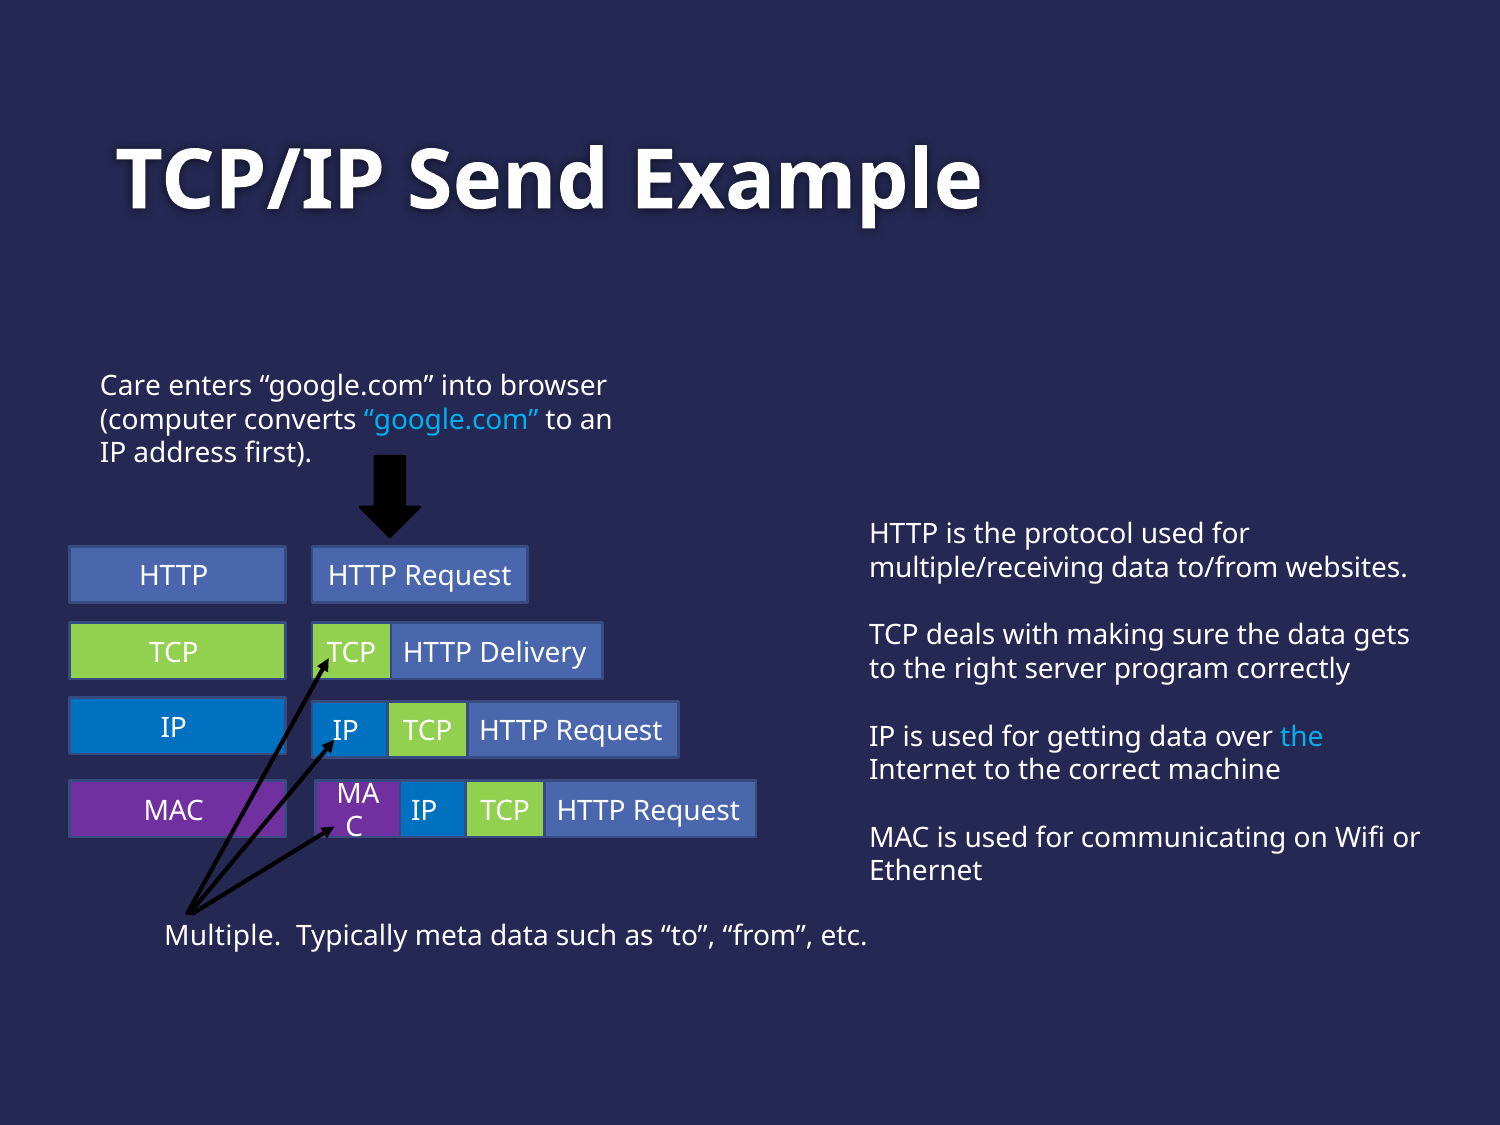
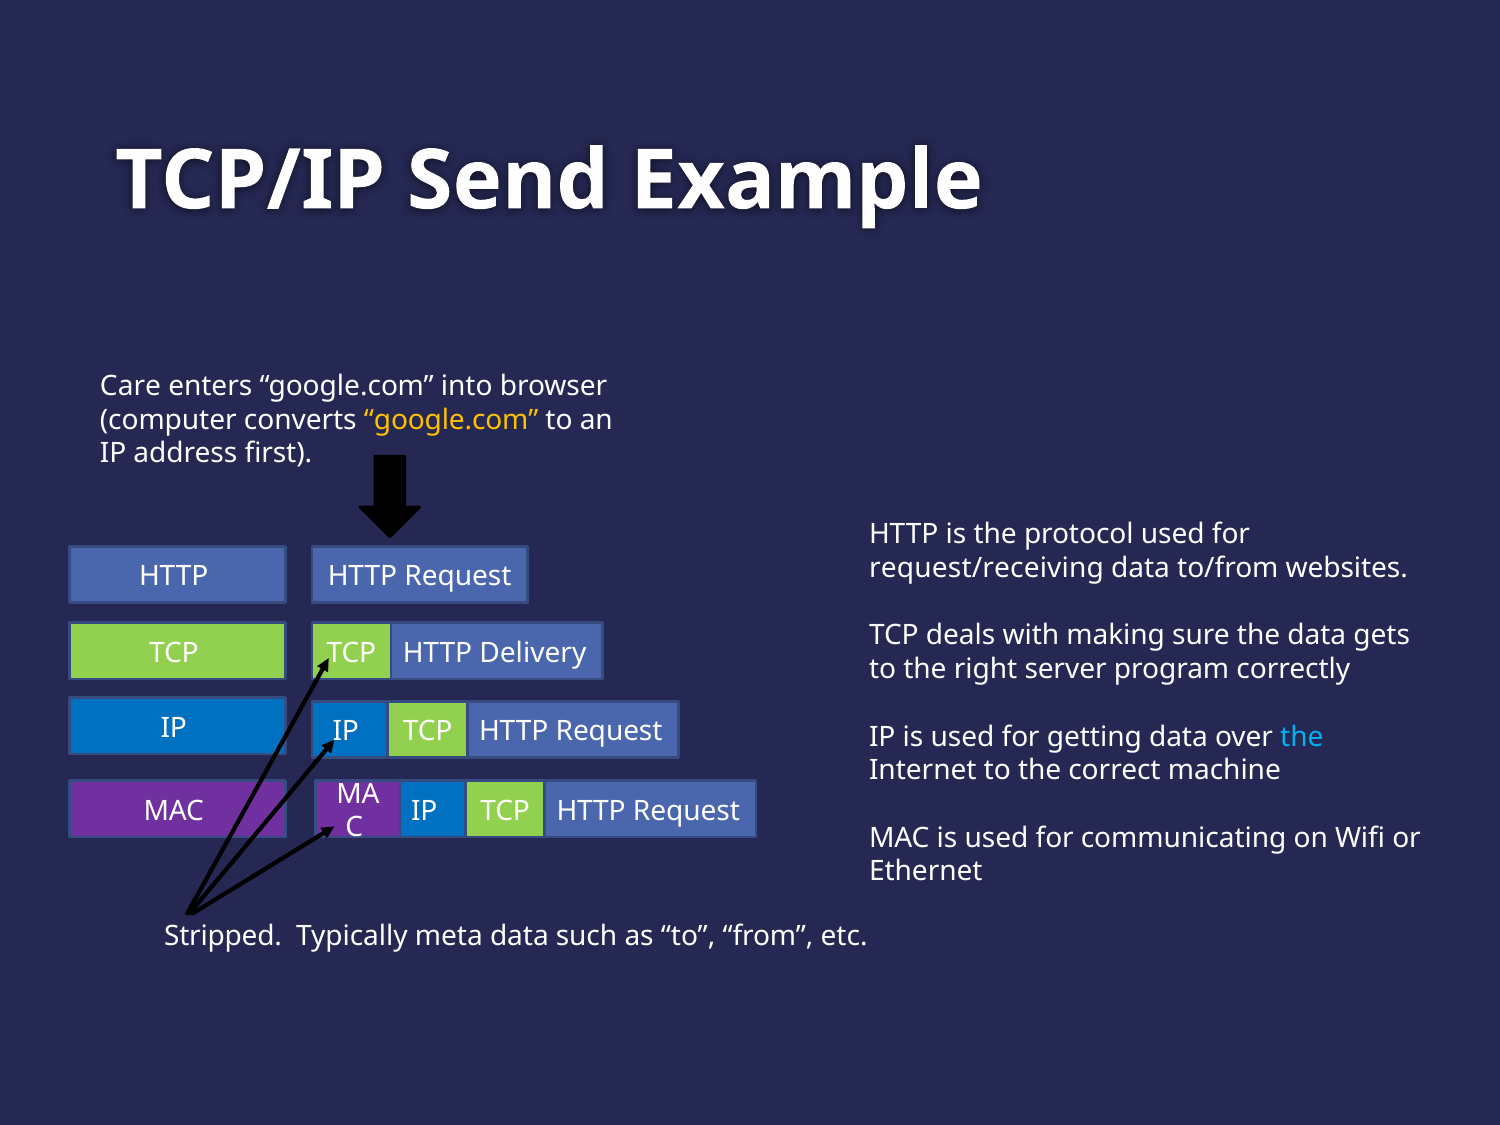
google.com at (451, 420) colour: light blue -> yellow
multiple/receiving: multiple/receiving -> request/receiving
Multiple: Multiple -> Stripped
